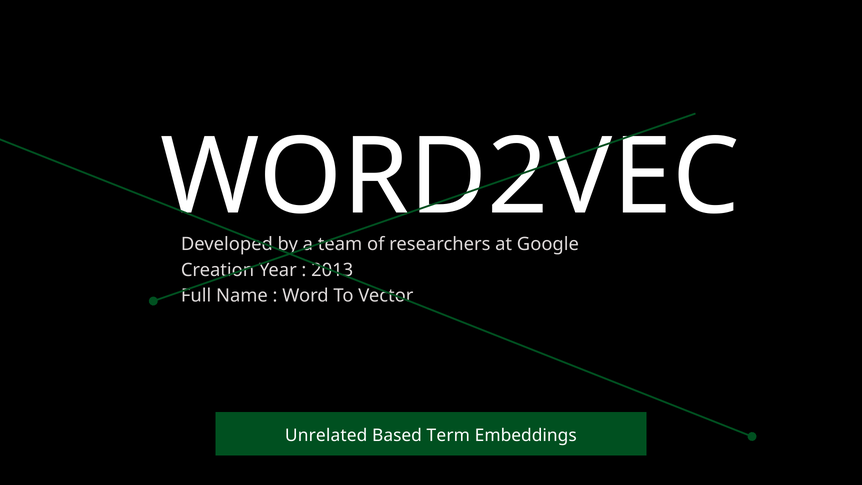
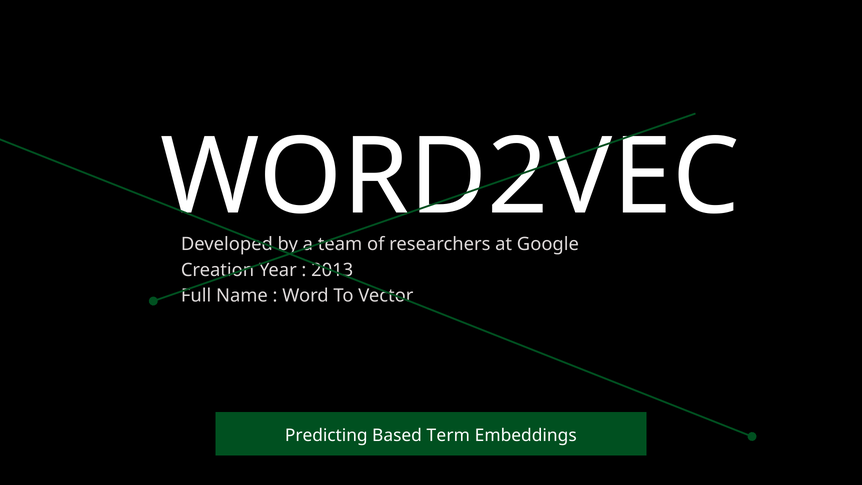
Unrelated: Unrelated -> Predicting
